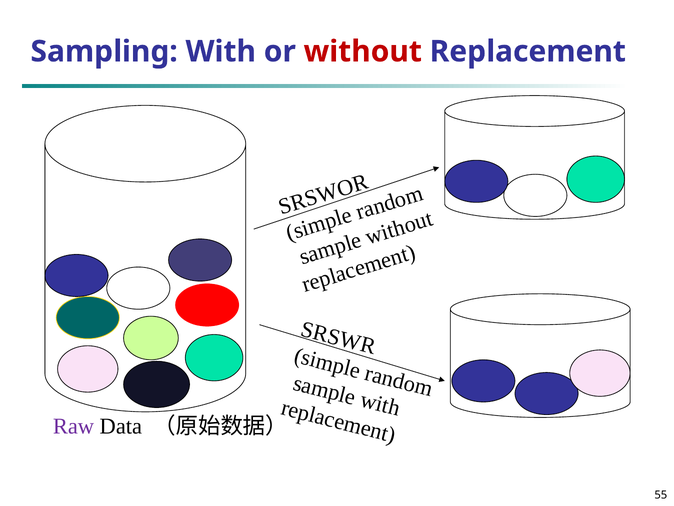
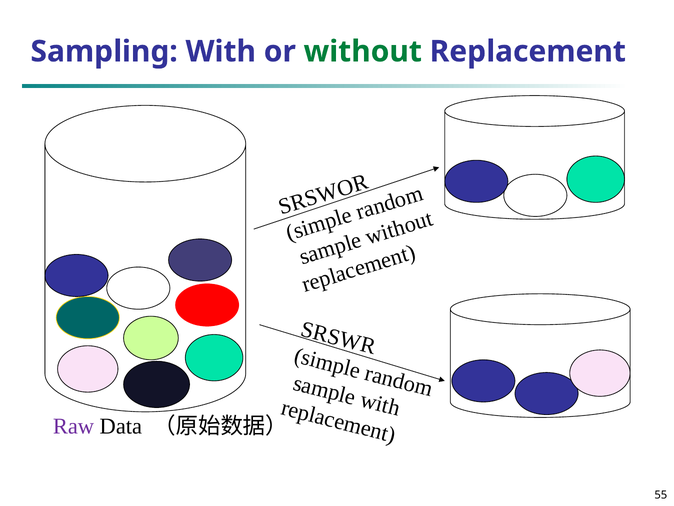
without colour: red -> green
